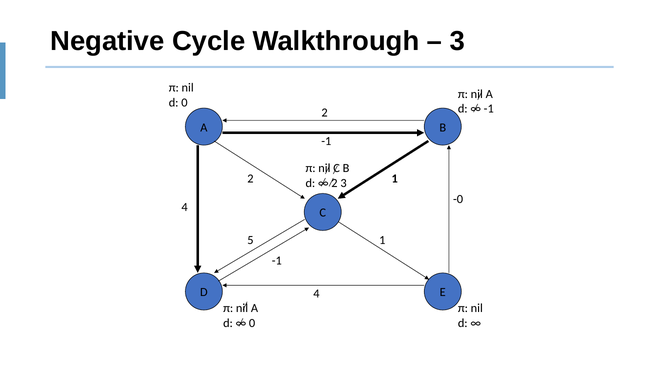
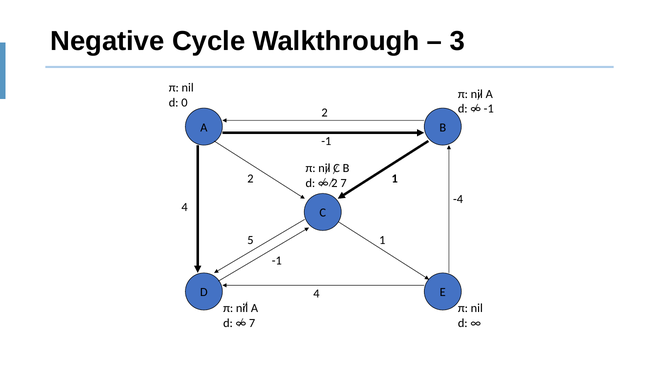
2 3: 3 -> 7
-0: -0 -> -4
0 at (252, 323): 0 -> 7
